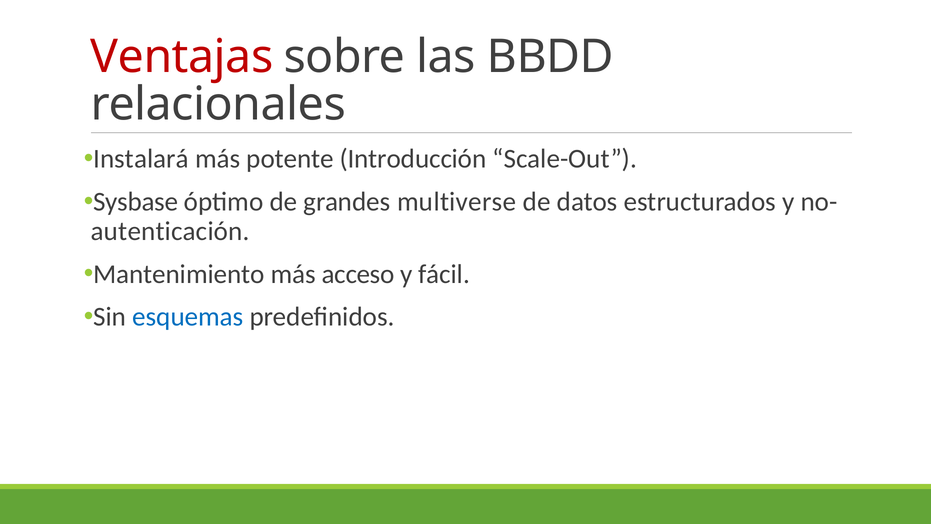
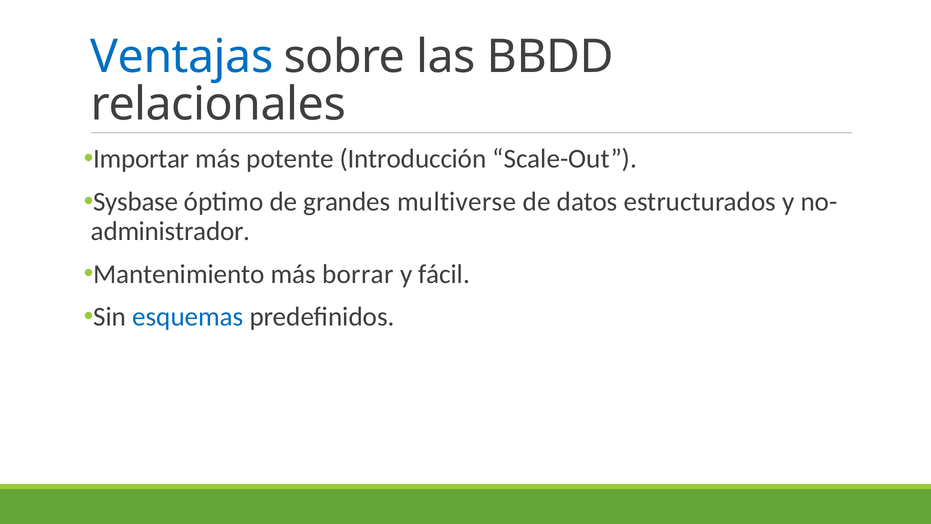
Ventajas colour: red -> blue
Instalará: Instalará -> Importar
autenticación: autenticación -> administrador
acceso: acceso -> borrar
